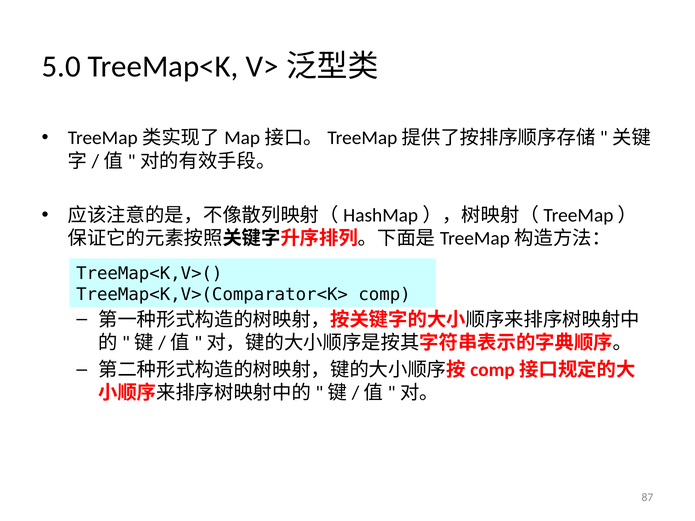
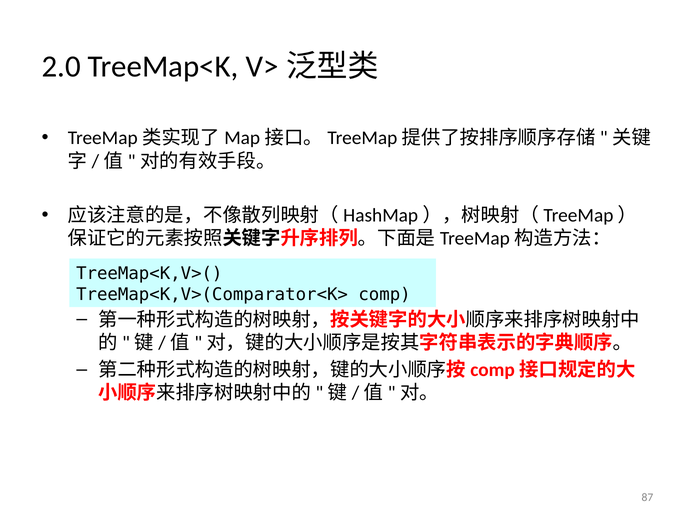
5.0: 5.0 -> 2.0
